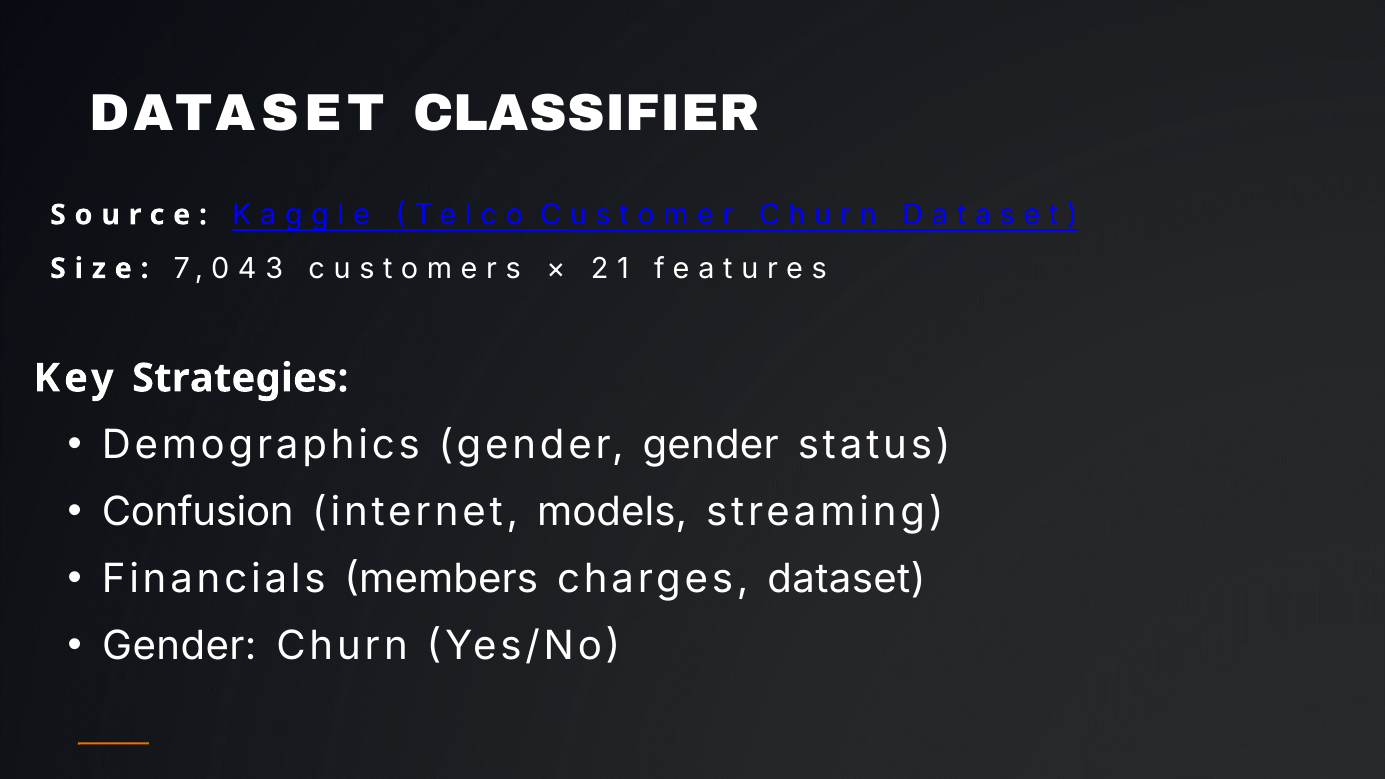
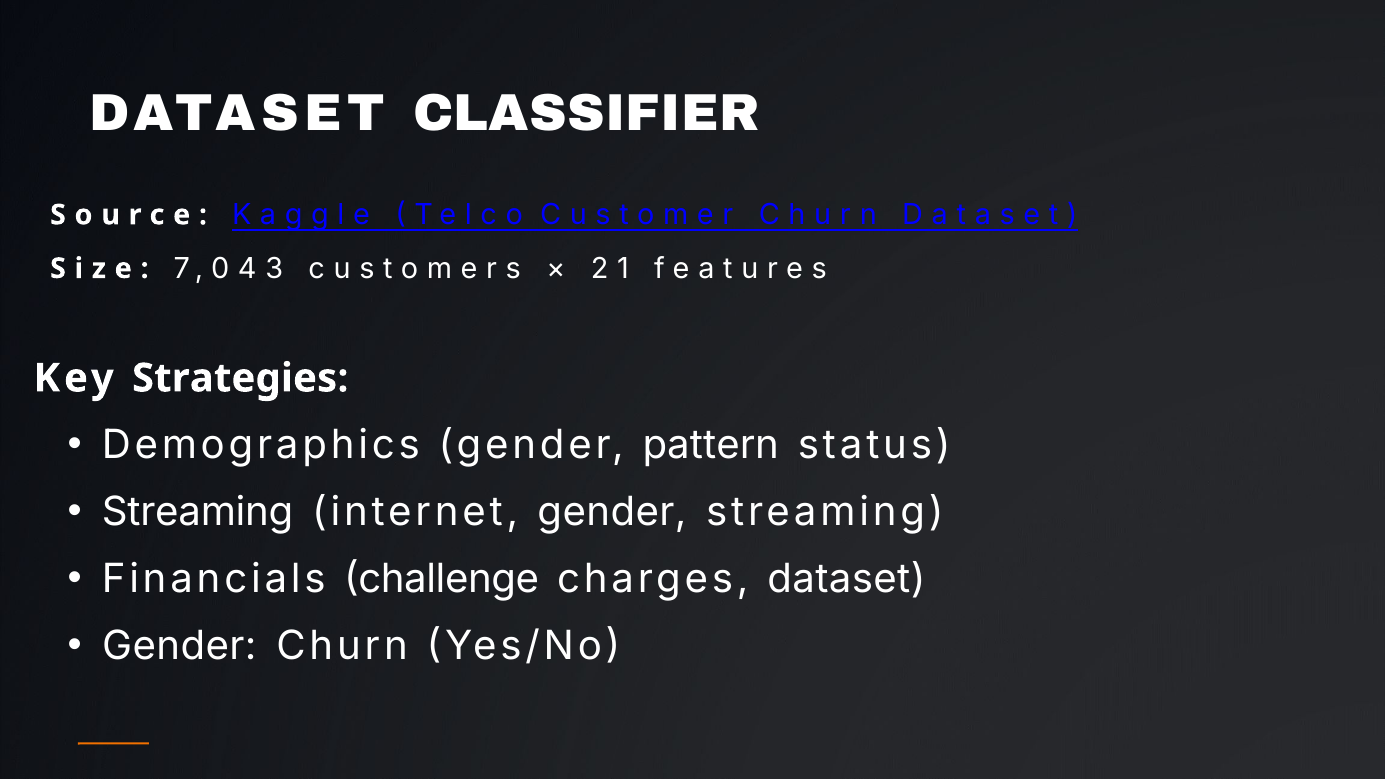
gender gender: gender -> pattern
Confusion at (198, 512): Confusion -> Streaming
internet models: models -> gender
members: members -> challenge
